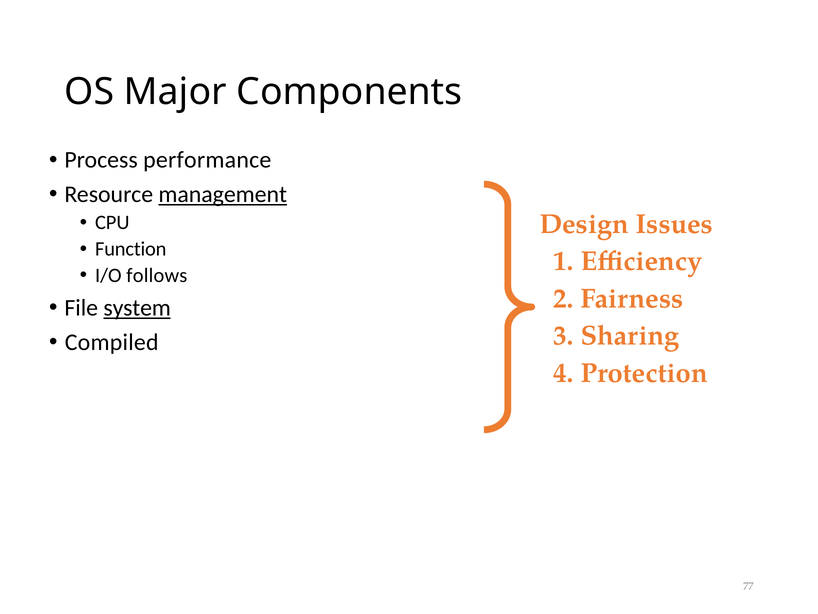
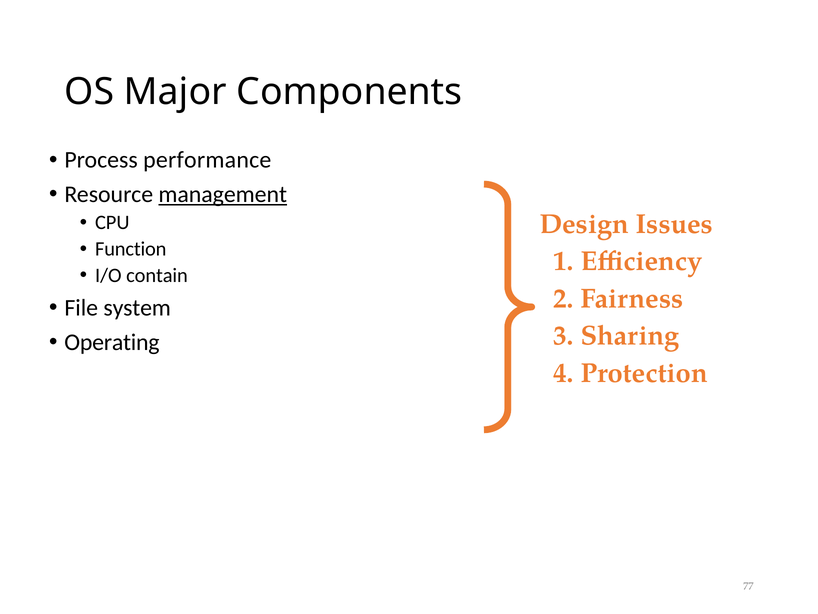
follows: follows -> contain
system underline: present -> none
Compiled: Compiled -> Operating
